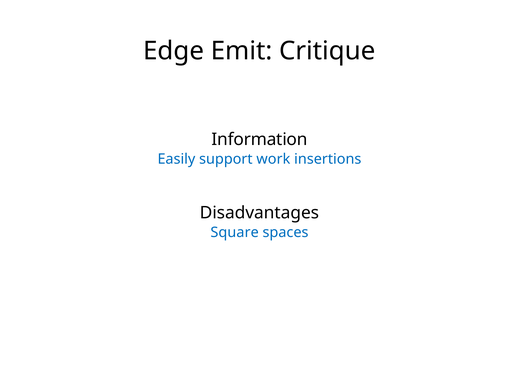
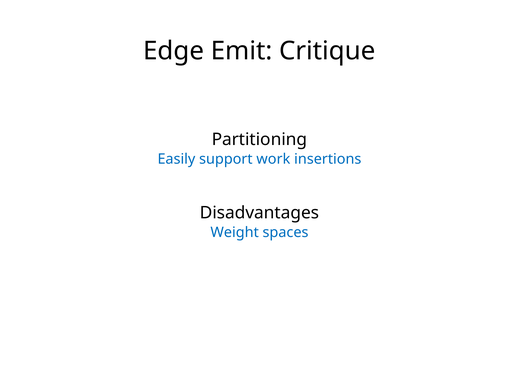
Information: Information -> Partitioning
Square: Square -> Weight
